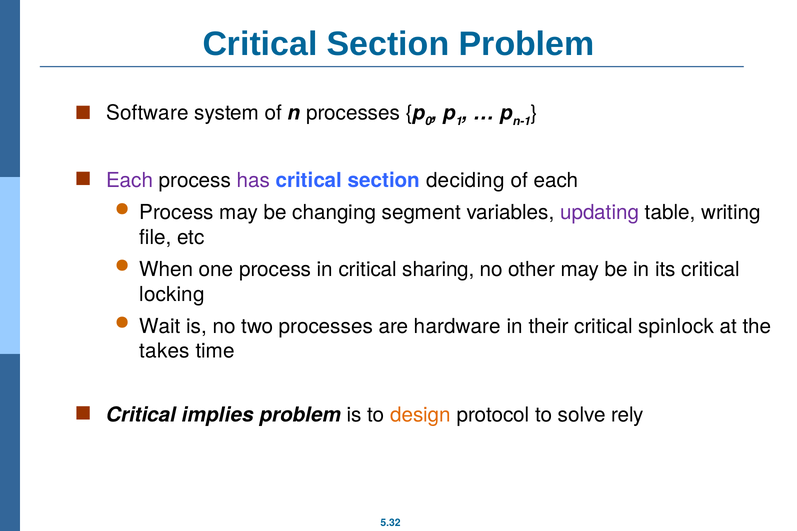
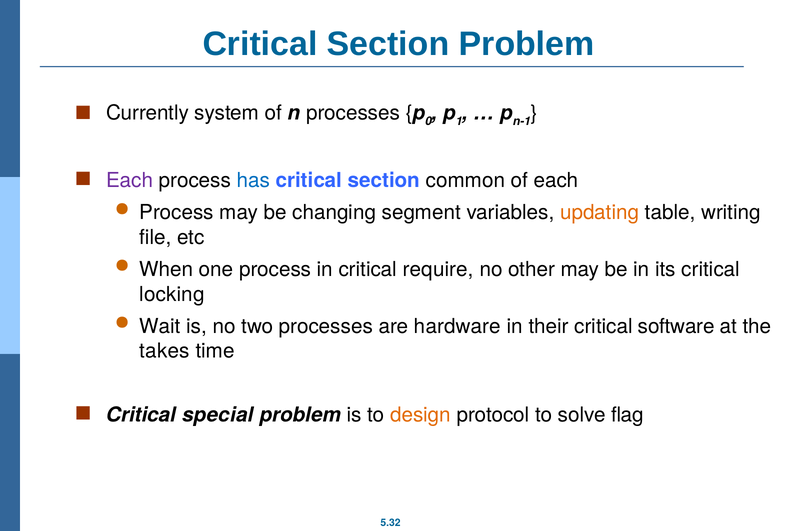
Software: Software -> Currently
has colour: purple -> blue
deciding: deciding -> common
updating colour: purple -> orange
sharing: sharing -> require
spinlock: spinlock -> software
implies: implies -> special
rely: rely -> flag
